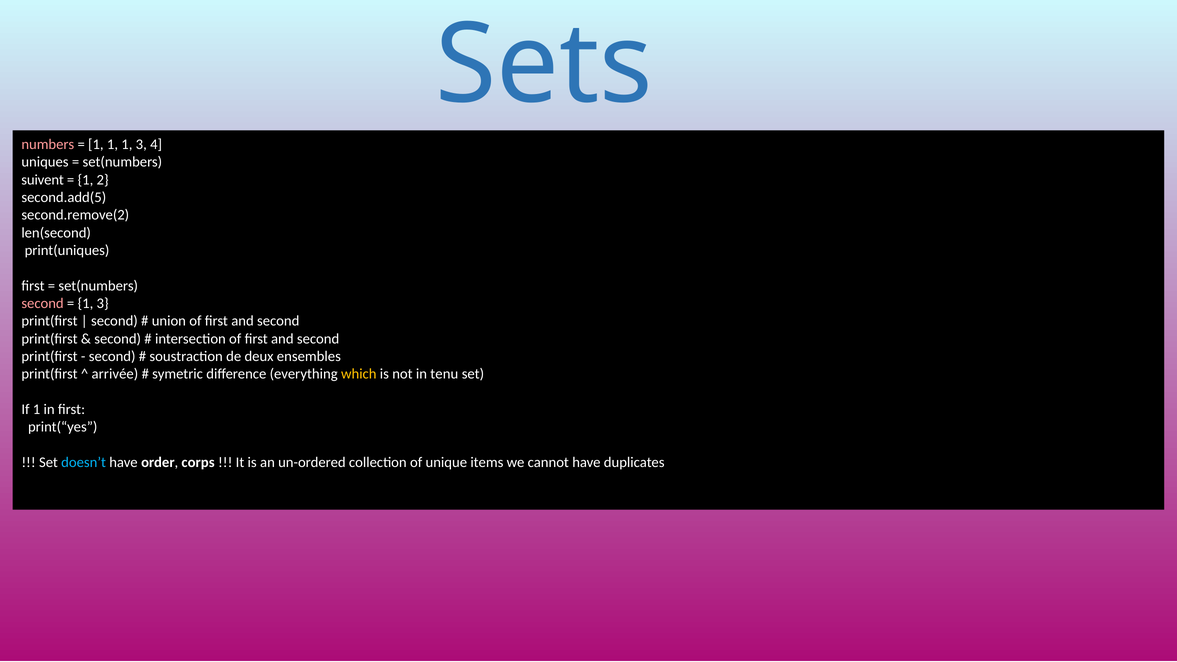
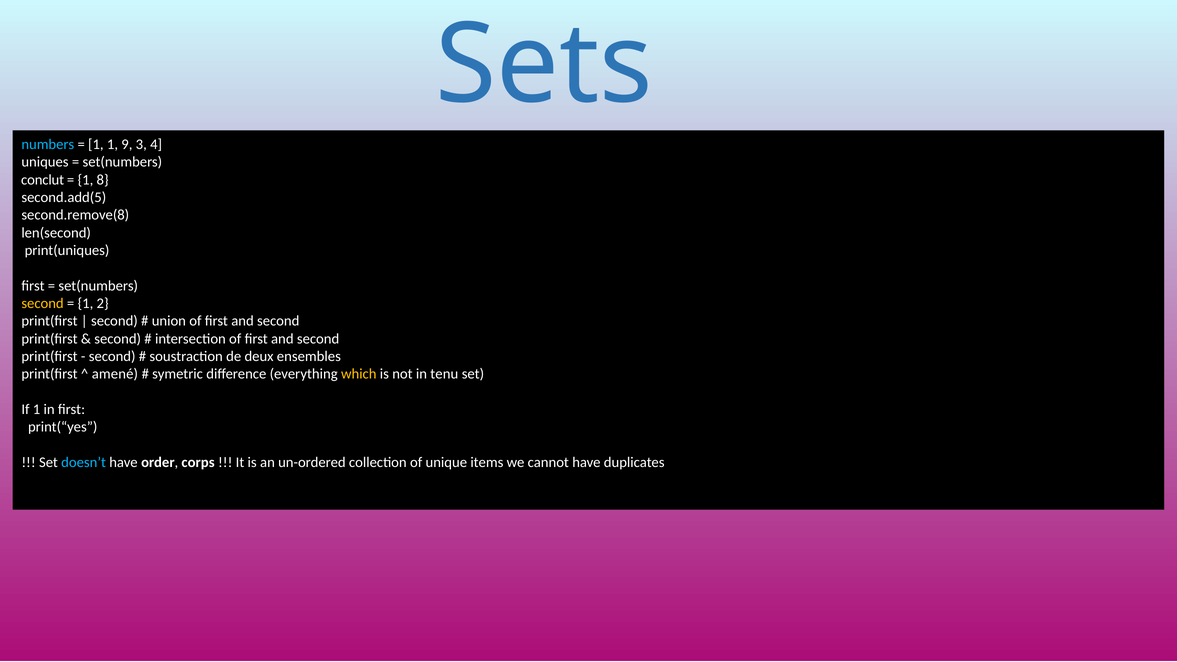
numbers colour: pink -> light blue
1 1 1: 1 -> 9
suivent: suivent -> conclut
2: 2 -> 8
second.remove(2: second.remove(2 -> second.remove(8
second at (43, 303) colour: pink -> yellow
3 at (103, 303): 3 -> 2
arrivée: arrivée -> amené
